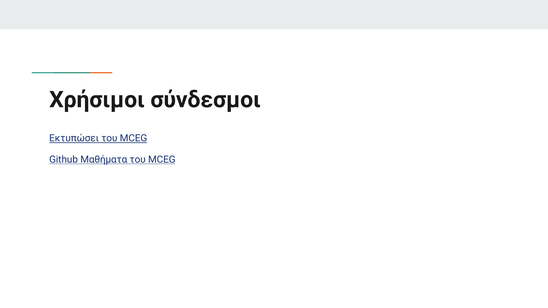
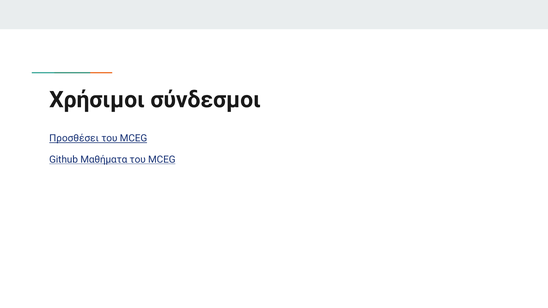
Εκτυπώσει: Εκτυπώσει -> Προσθέσει
